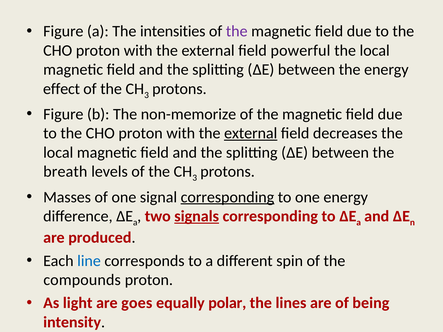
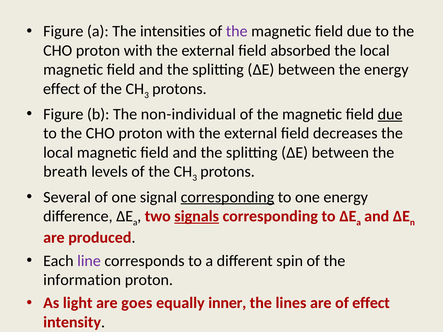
powerful: powerful -> absorbed
non-memorize: non-memorize -> non-individual
due at (390, 114) underline: none -> present
external at (251, 133) underline: present -> none
Masses: Masses -> Several
line colour: blue -> purple
compounds: compounds -> information
polar: polar -> inner
of being: being -> effect
